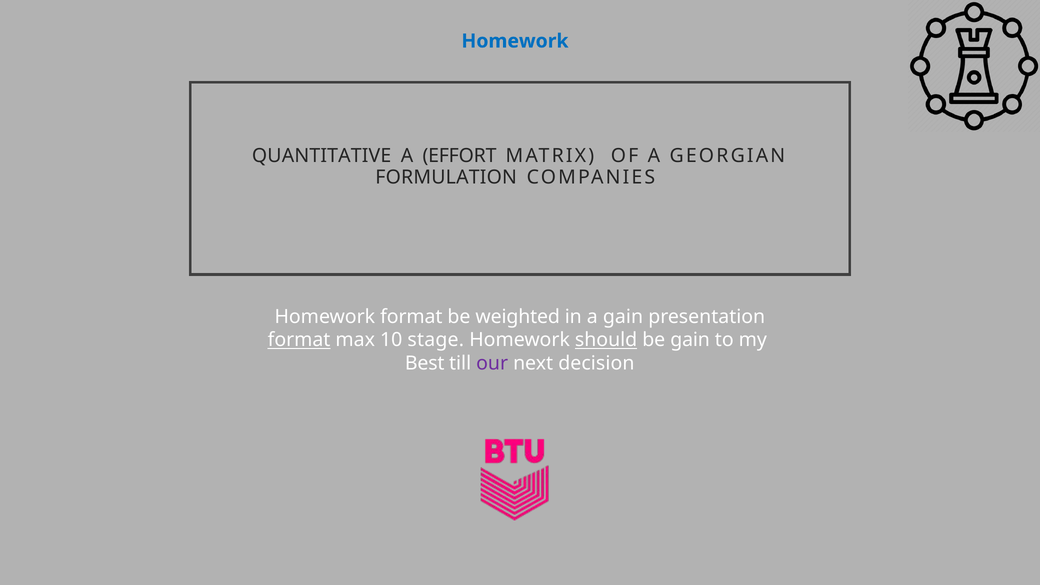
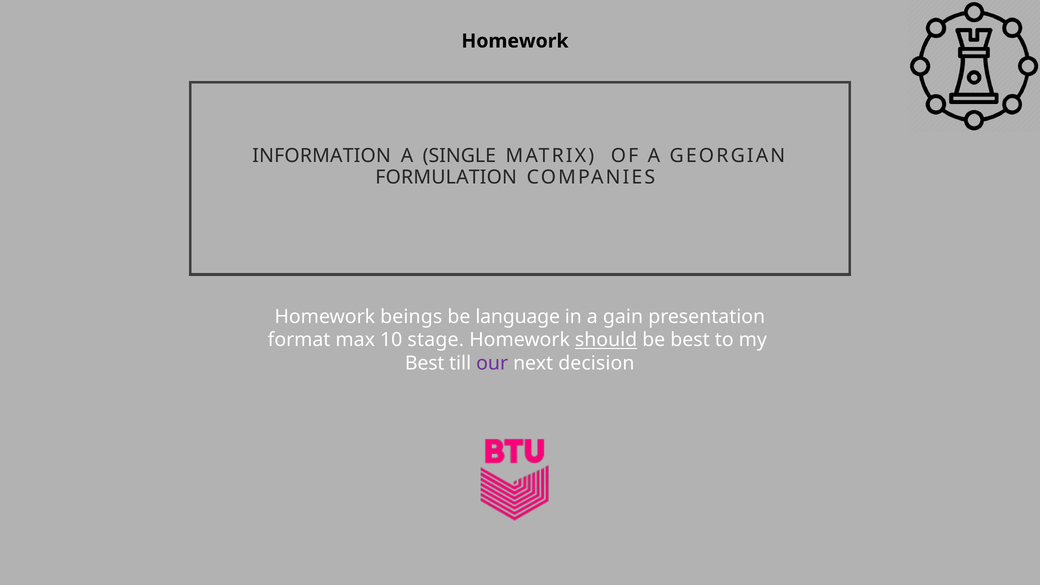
Homework at (515, 41) colour: blue -> black
QUANTITATIVE: QUANTITATIVE -> INFORMATION
EFFORT: EFFORT -> SINGLE
Homework format: format -> beings
weighted: weighted -> language
format at (299, 340) underline: present -> none
be gain: gain -> best
